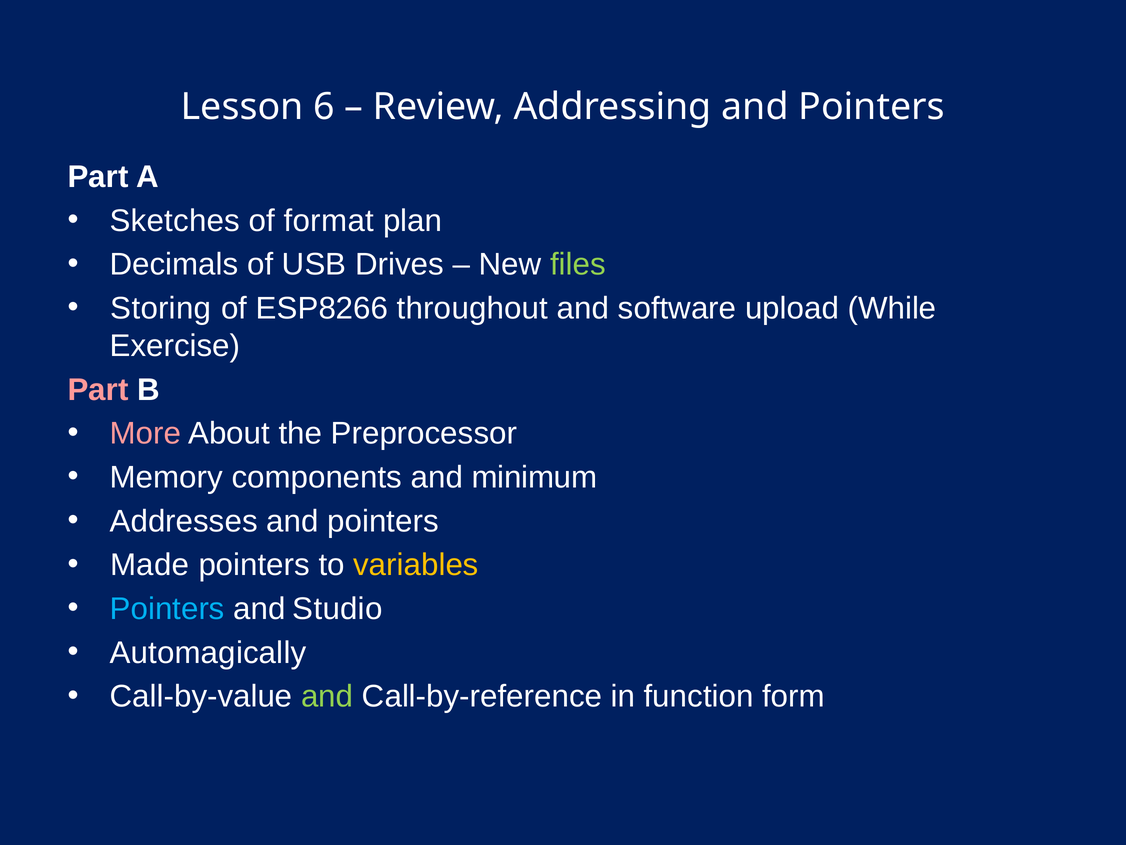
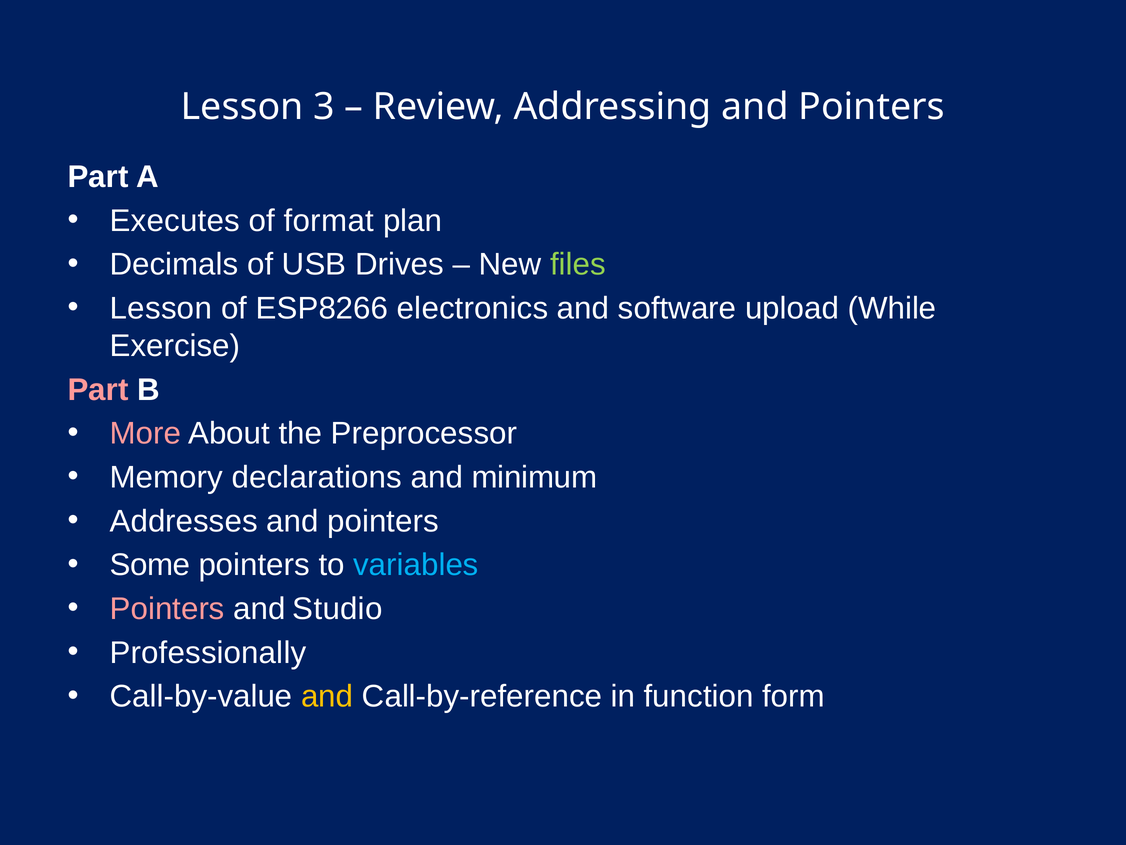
6: 6 -> 3
Sketches: Sketches -> Executes
Storing at (161, 308): Storing -> Lesson
throughout: throughout -> electronics
components: components -> declarations
Made: Made -> Some
variables colour: yellow -> light blue
Pointers at (167, 608) colour: light blue -> pink
Automagically: Automagically -> Professionally
and at (327, 696) colour: light green -> yellow
